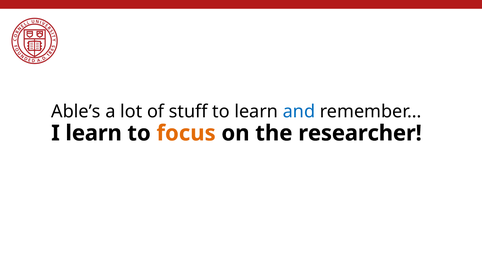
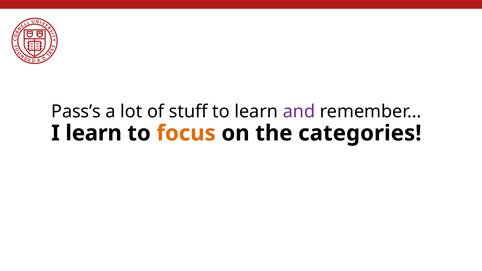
Able’s: Able’s -> Pass’s
and colour: blue -> purple
researcher: researcher -> categories
